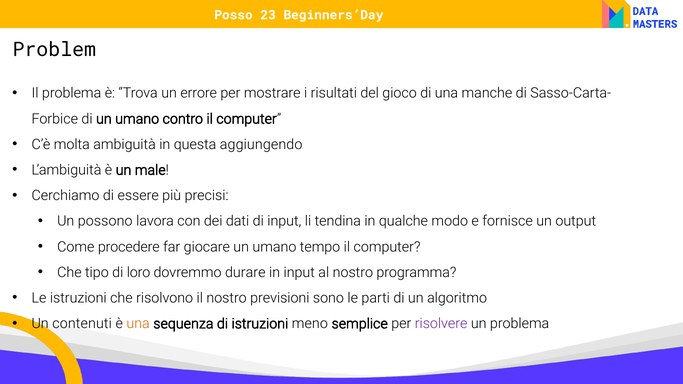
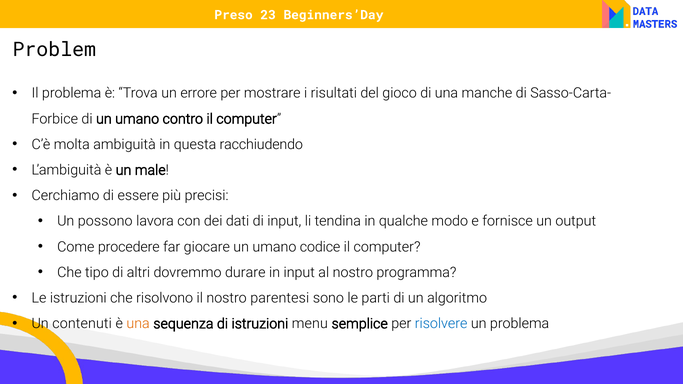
Posso: Posso -> Preso
aggiungendo: aggiungendo -> racchiudendo
tempo: tempo -> codice
loro: loro -> altri
previsioni: previsioni -> parentesi
meno: meno -> menu
risolvere colour: purple -> blue
